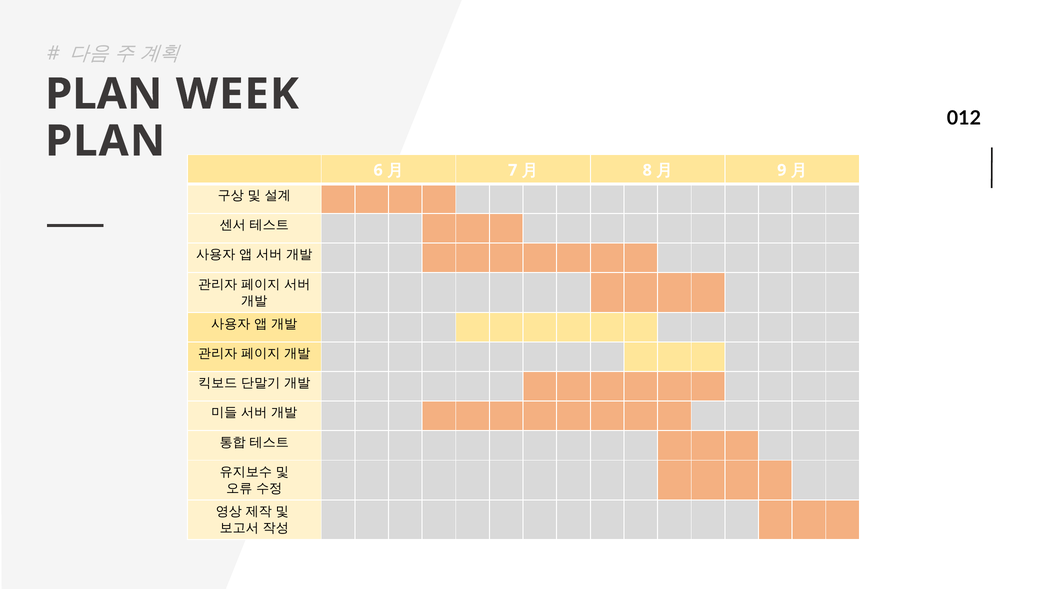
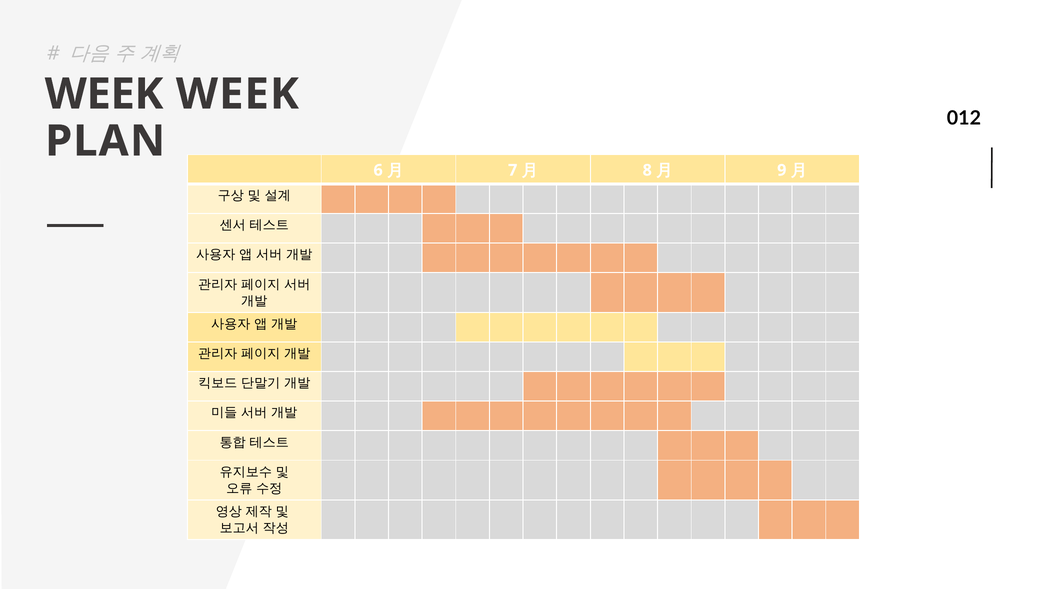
PLAN at (104, 94): PLAN -> WEEK
